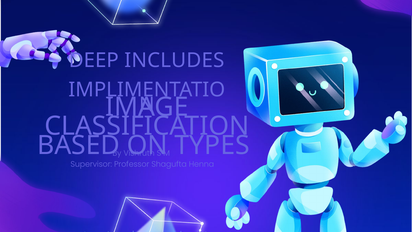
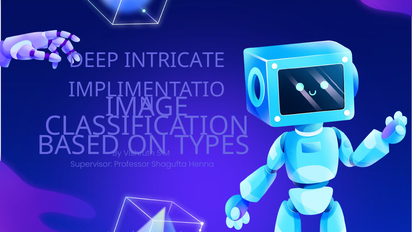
INCLUDES: INCLUDES -> INTRICATE
